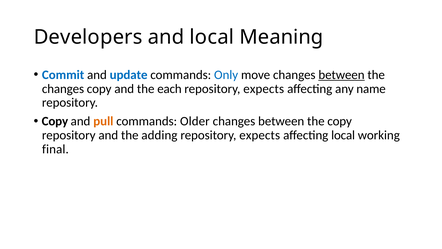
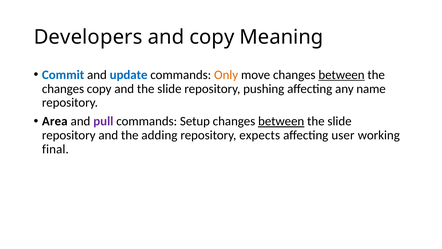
and local: local -> copy
Only colour: blue -> orange
and the each: each -> slide
expects at (264, 89): expects -> pushing
Copy at (55, 121): Copy -> Area
pull colour: orange -> purple
Older: Older -> Setup
between at (281, 121) underline: none -> present
copy at (340, 121): copy -> slide
affecting local: local -> user
